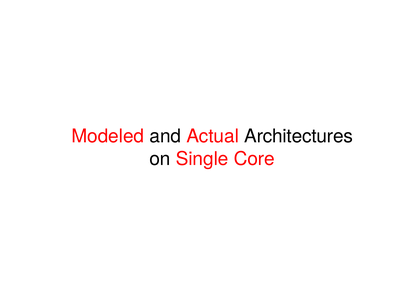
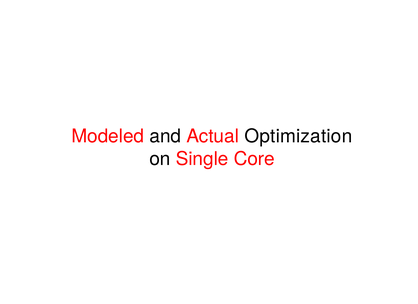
Architectures: Architectures -> Optimization
